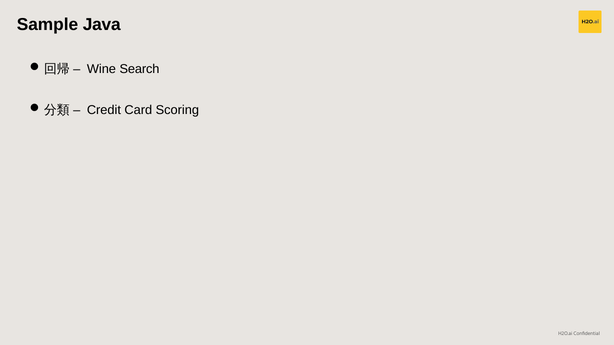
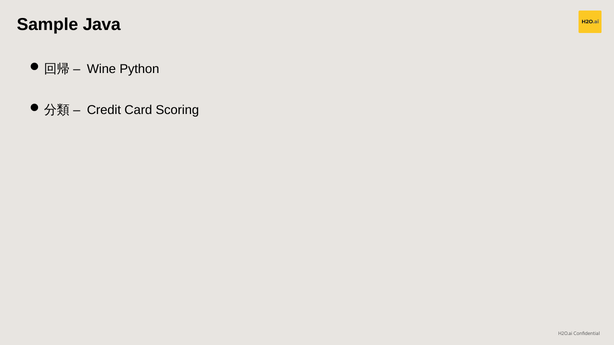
Search: Search -> Python
